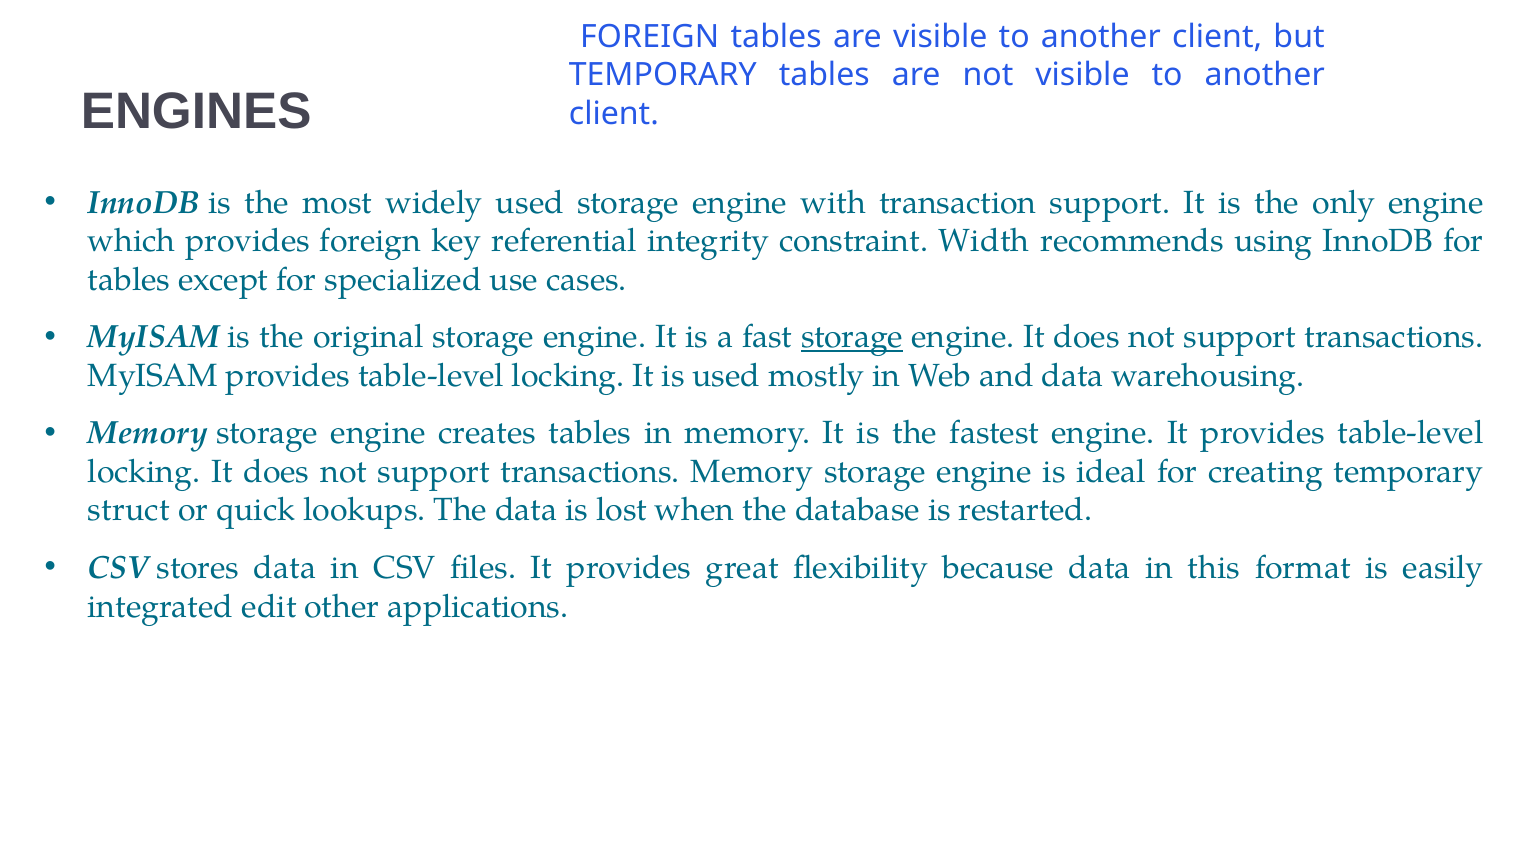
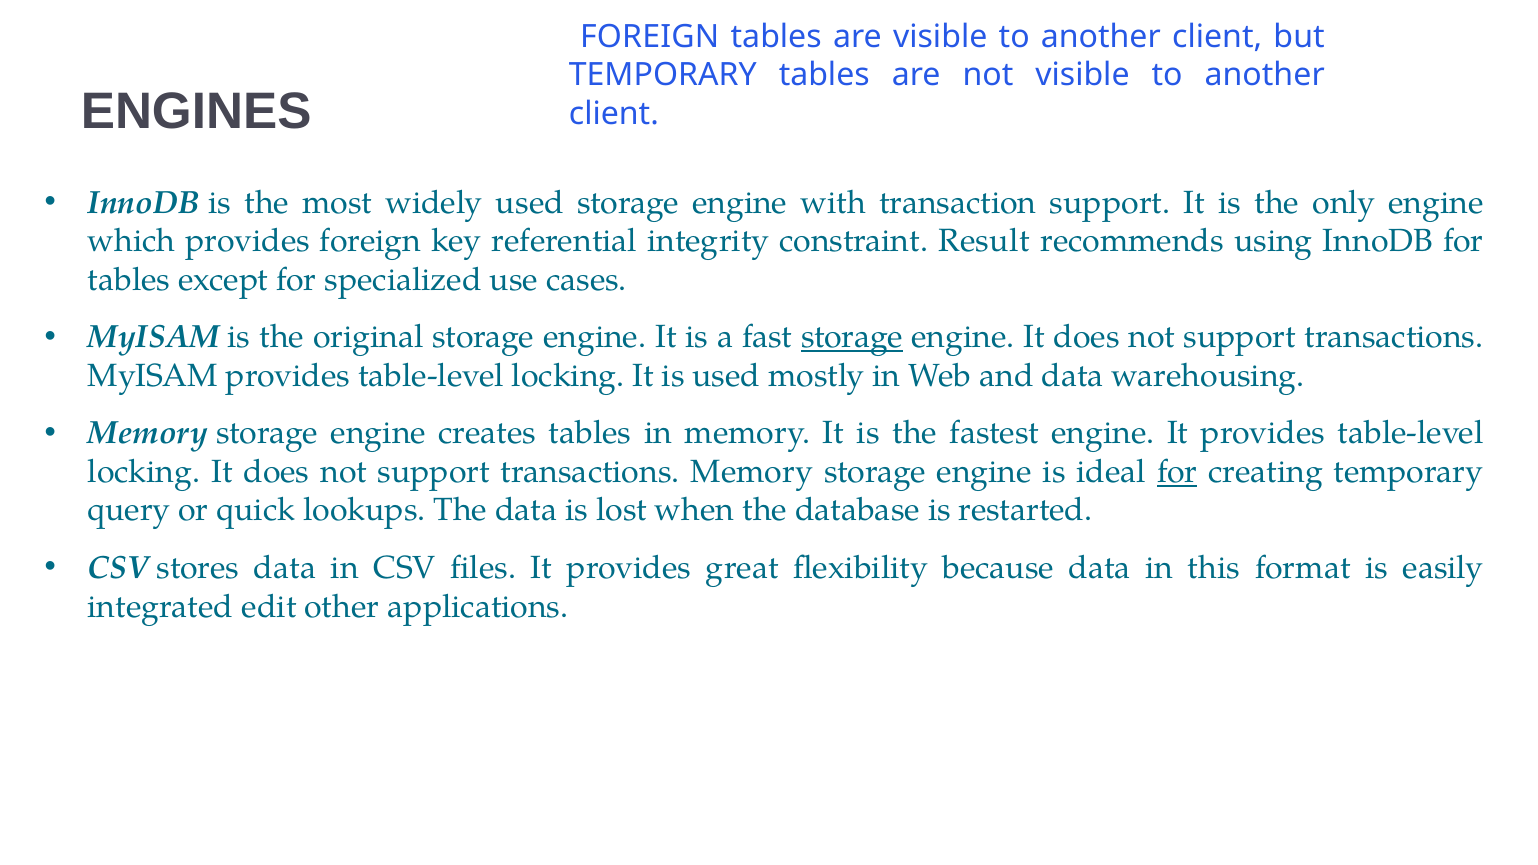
Width: Width -> Result
for at (1177, 472) underline: none -> present
struct: struct -> query
